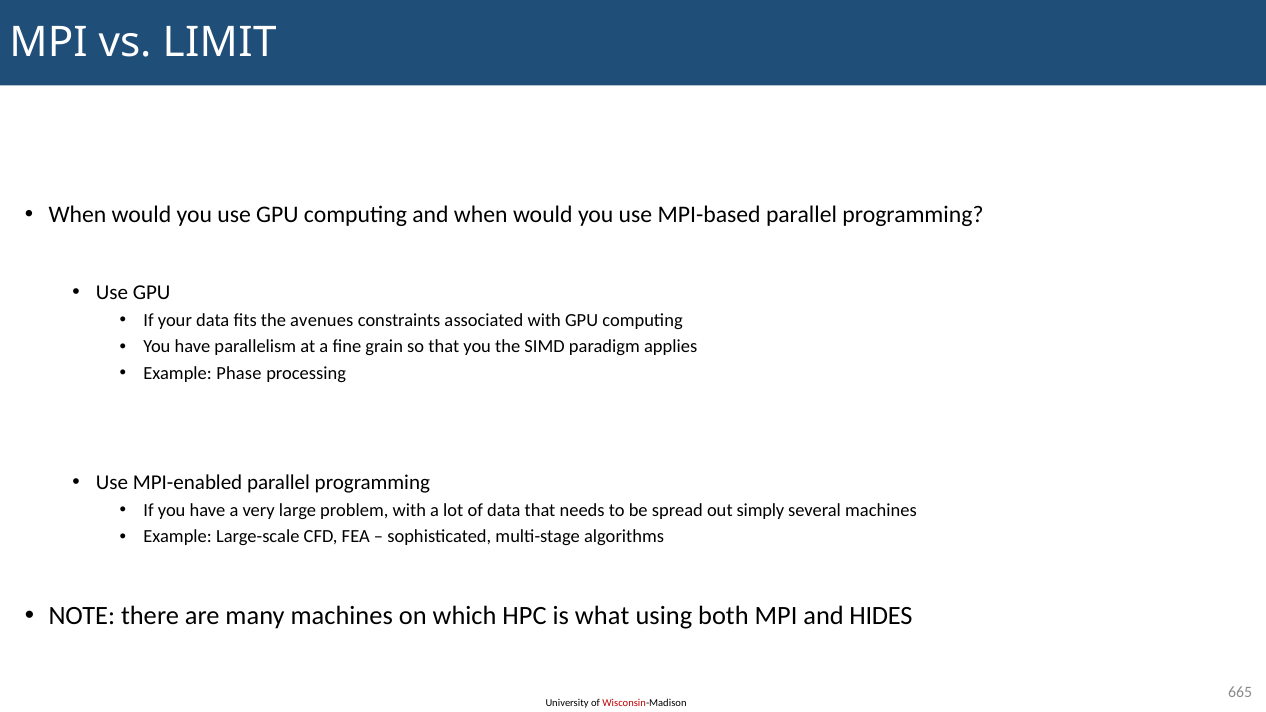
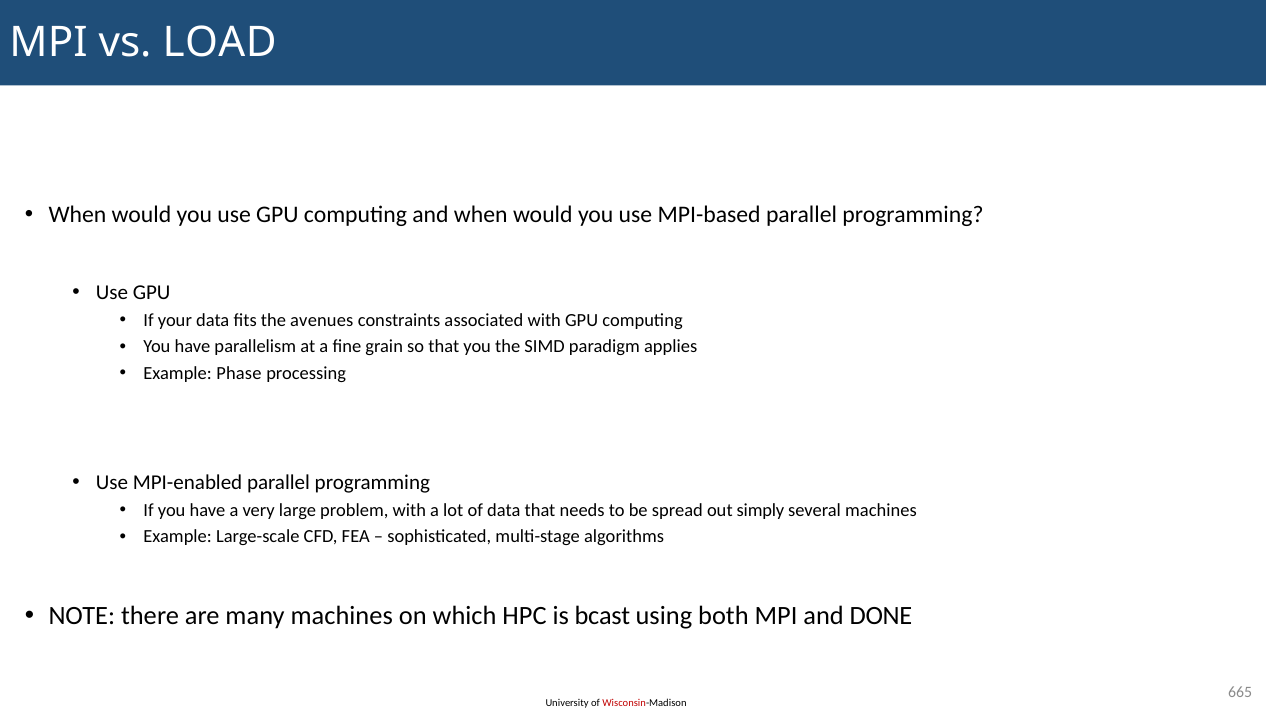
LIMIT: LIMIT -> LOAD
what: what -> bcast
HIDES: HIDES -> DONE
